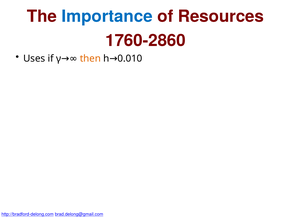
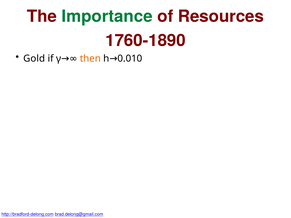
Importance colour: blue -> green
1760-2860: 1760-2860 -> 1760-1890
Uses: Uses -> Gold
